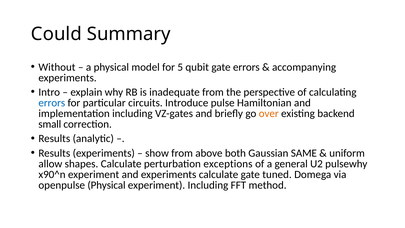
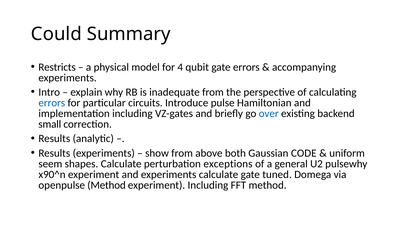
Without: Without -> Restricts
5: 5 -> 4
over colour: orange -> blue
SAME: SAME -> CODE
allow: allow -> seem
openpulse Physical: Physical -> Method
